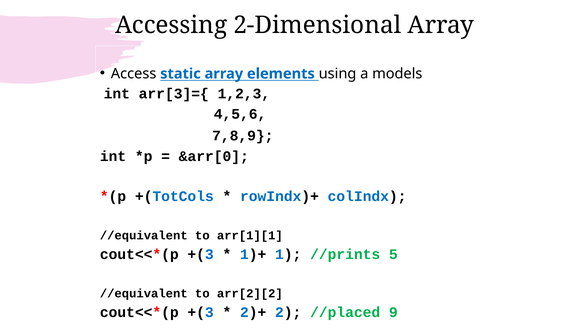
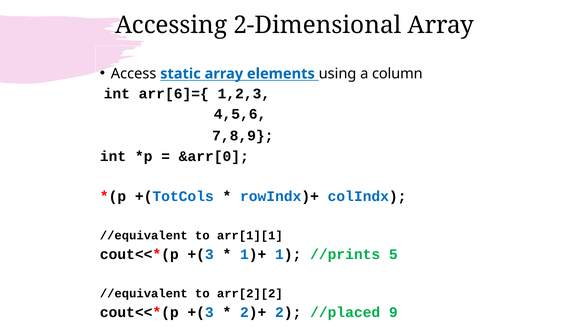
models: models -> column
arr[3]={: arr[3]={ -> arr[6]={
